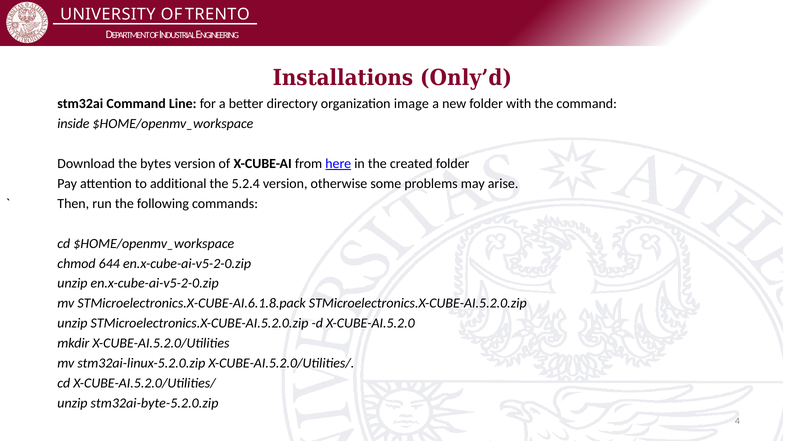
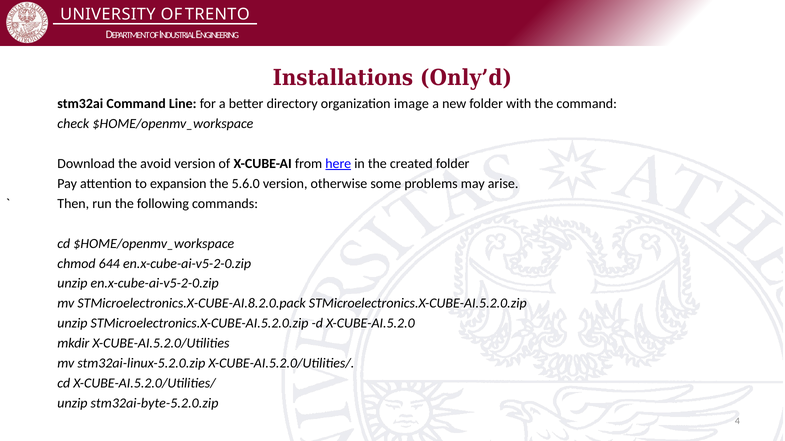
inside: inside -> check
bytes: bytes -> avoid
additional: additional -> expansion
5.2.4: 5.2.4 -> 5.6.0
STMicroelectronics.X-CUBE-AI.6.1.8.pack: STMicroelectronics.X-CUBE-AI.6.1.8.pack -> STMicroelectronics.X-CUBE-AI.8.2.0.pack
